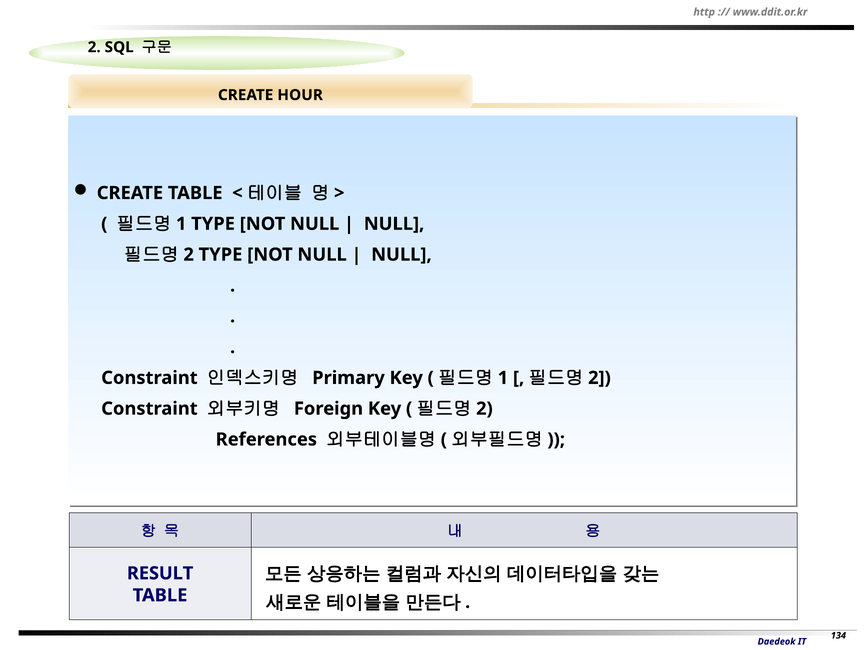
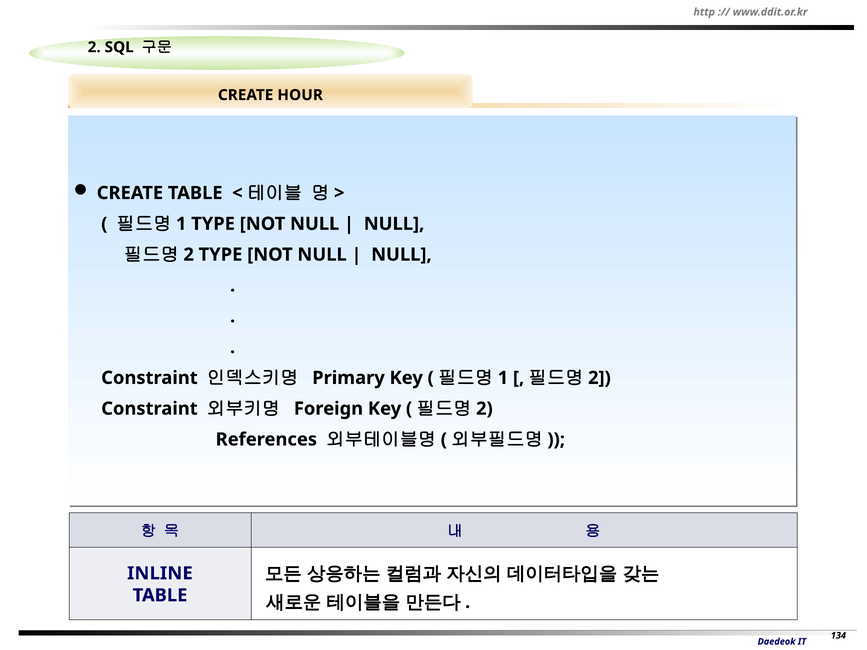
RESULT: RESULT -> INLINE
